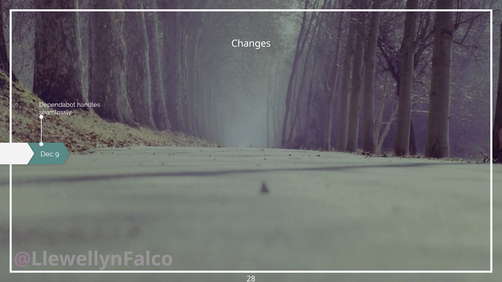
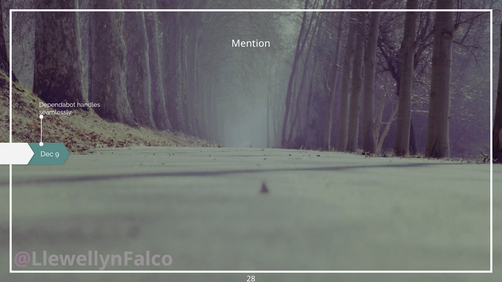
Changes: Changes -> Mention
